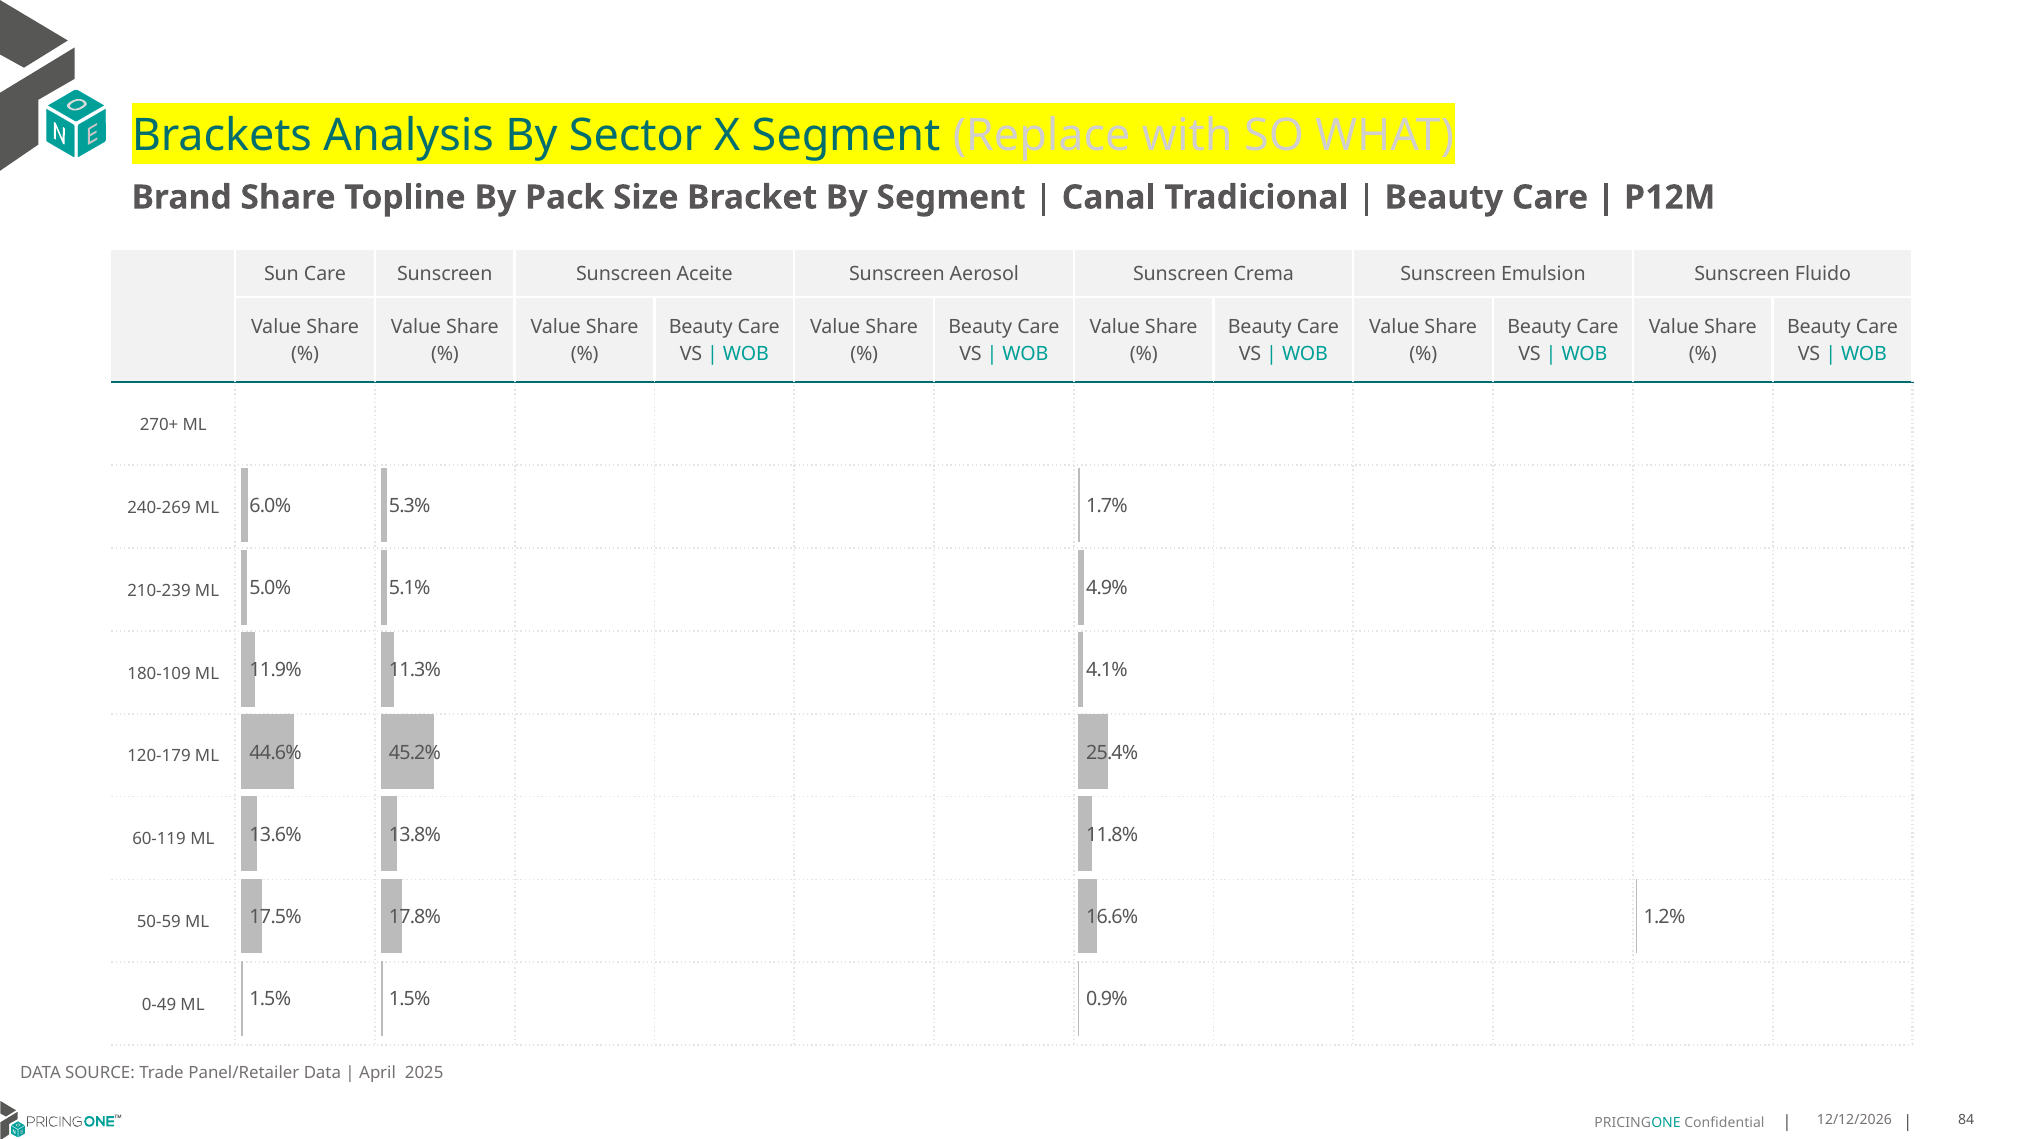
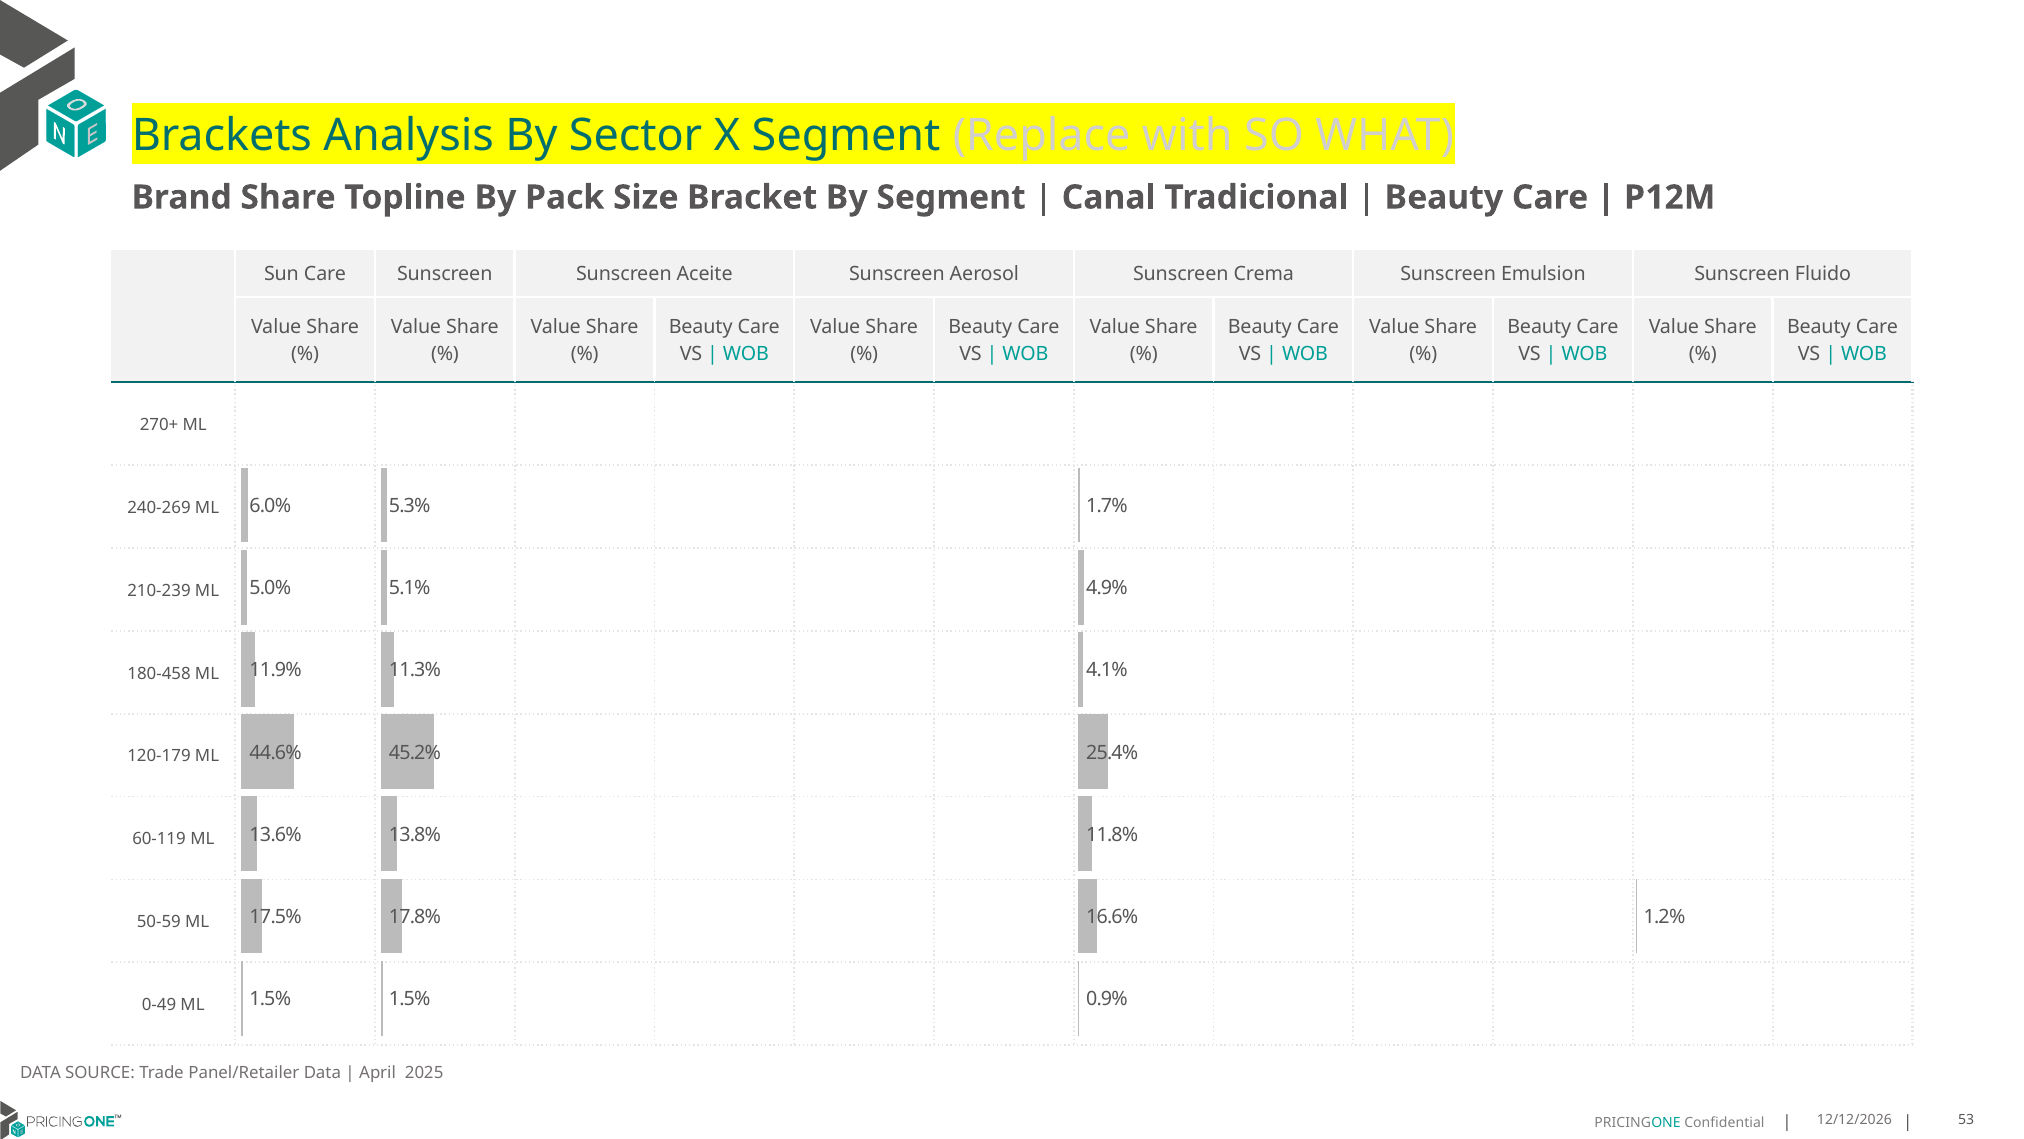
180-109: 180-109 -> 180-458
84: 84 -> 53
